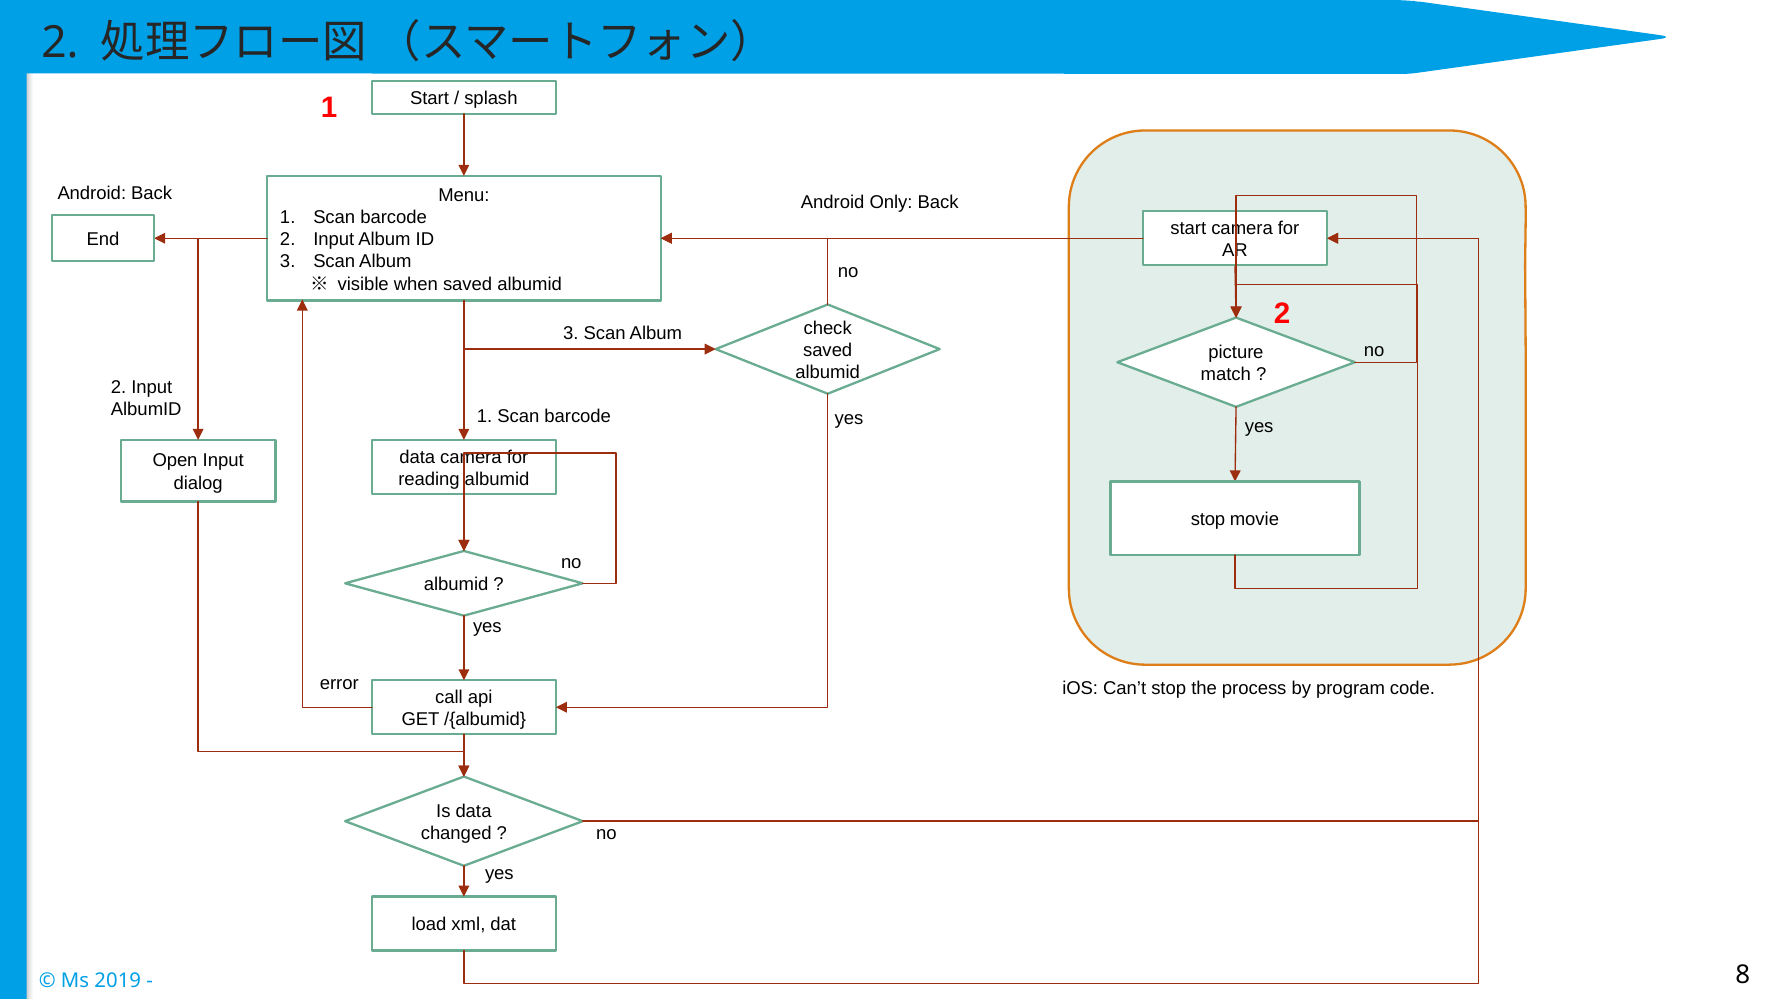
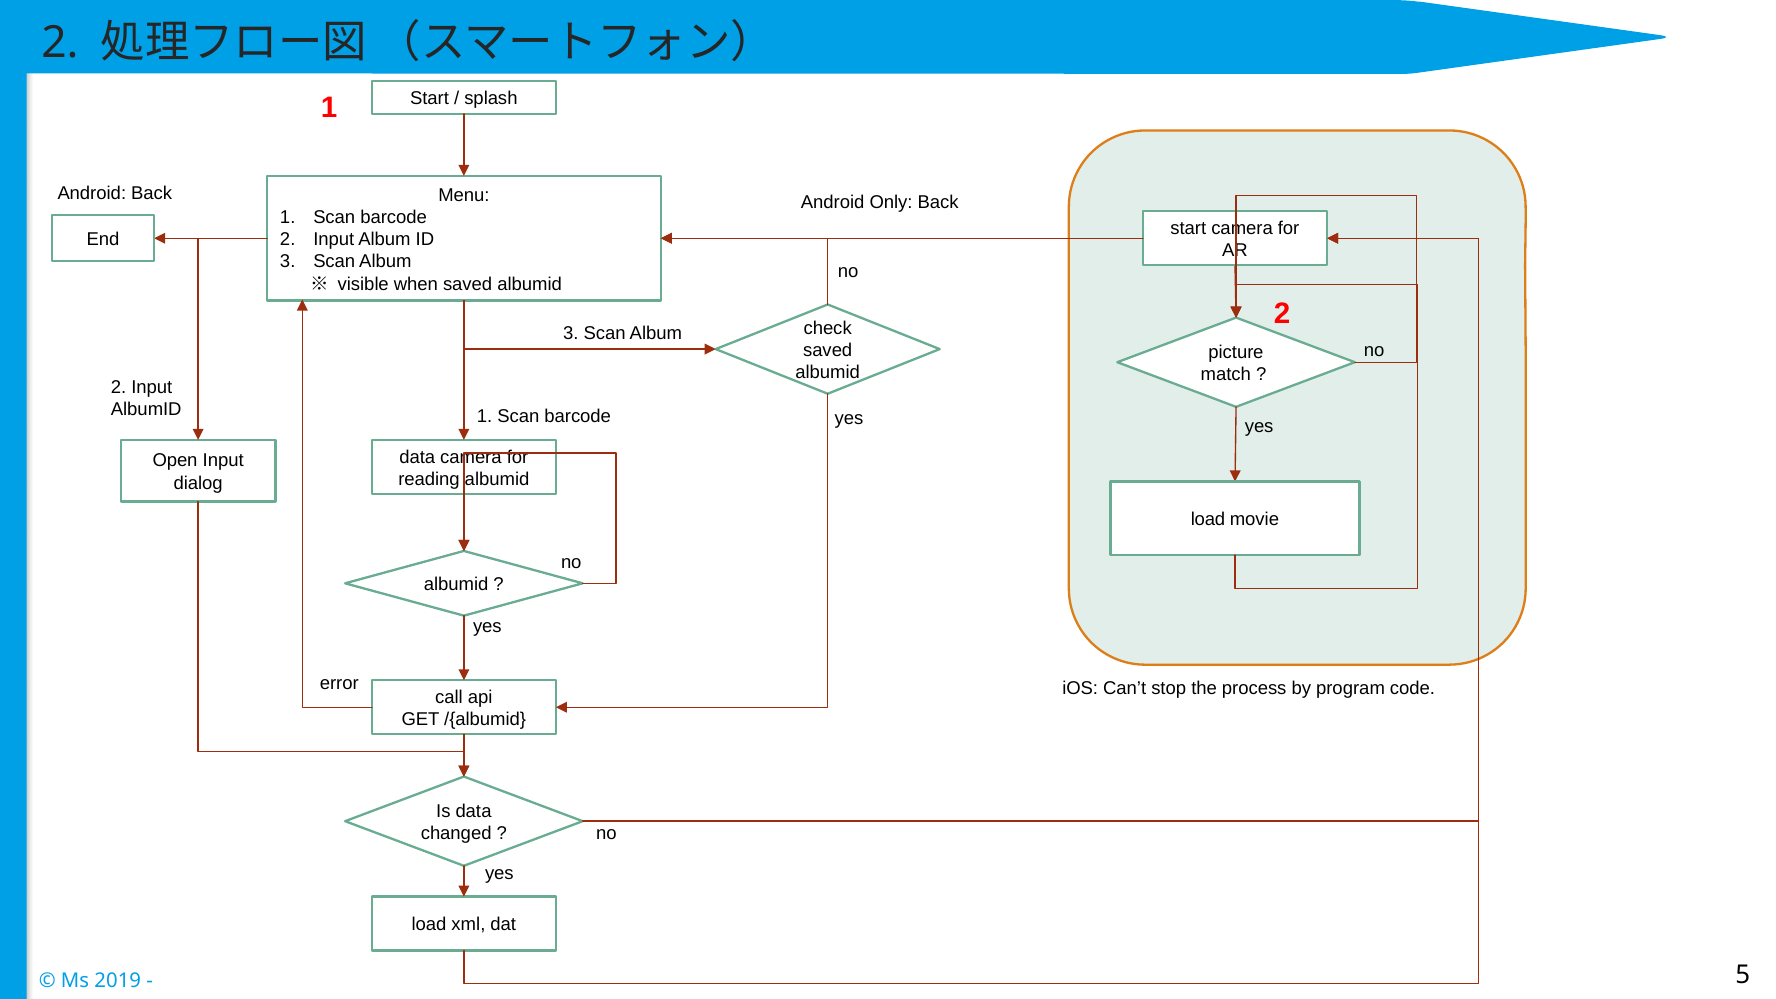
stop at (1208, 520): stop -> load
8: 8 -> 5
